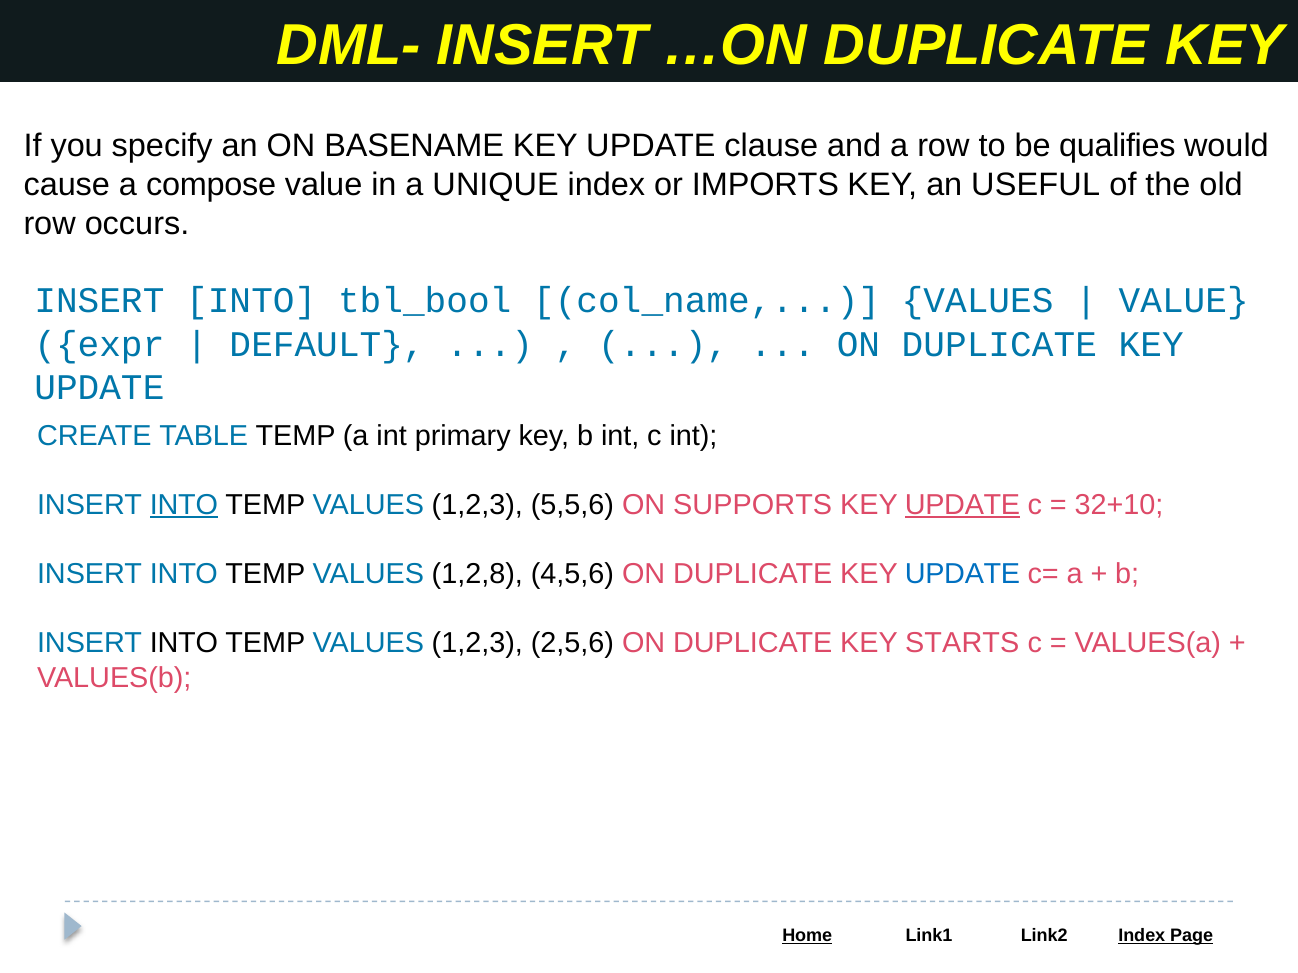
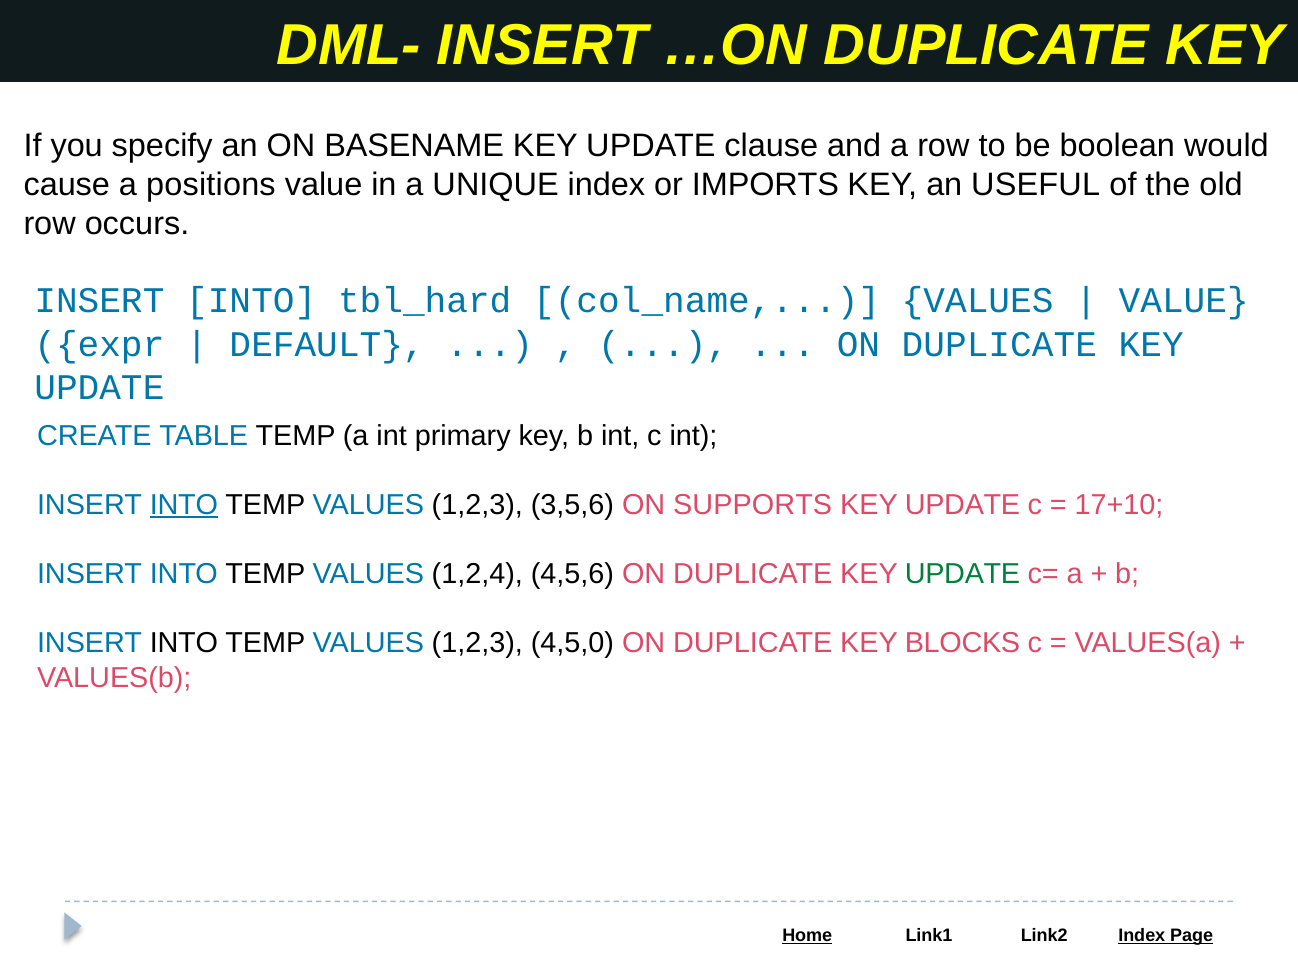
qualifies: qualifies -> boolean
compose: compose -> positions
tbl_bool: tbl_bool -> tbl_hard
5,5,6: 5,5,6 -> 3,5,6
UPDATE at (962, 505) underline: present -> none
32+10: 32+10 -> 17+10
1,2,8: 1,2,8 -> 1,2,4
UPDATE at (962, 574) colour: blue -> green
2,5,6: 2,5,6 -> 4,5,0
STARTS: STARTS -> BLOCKS
